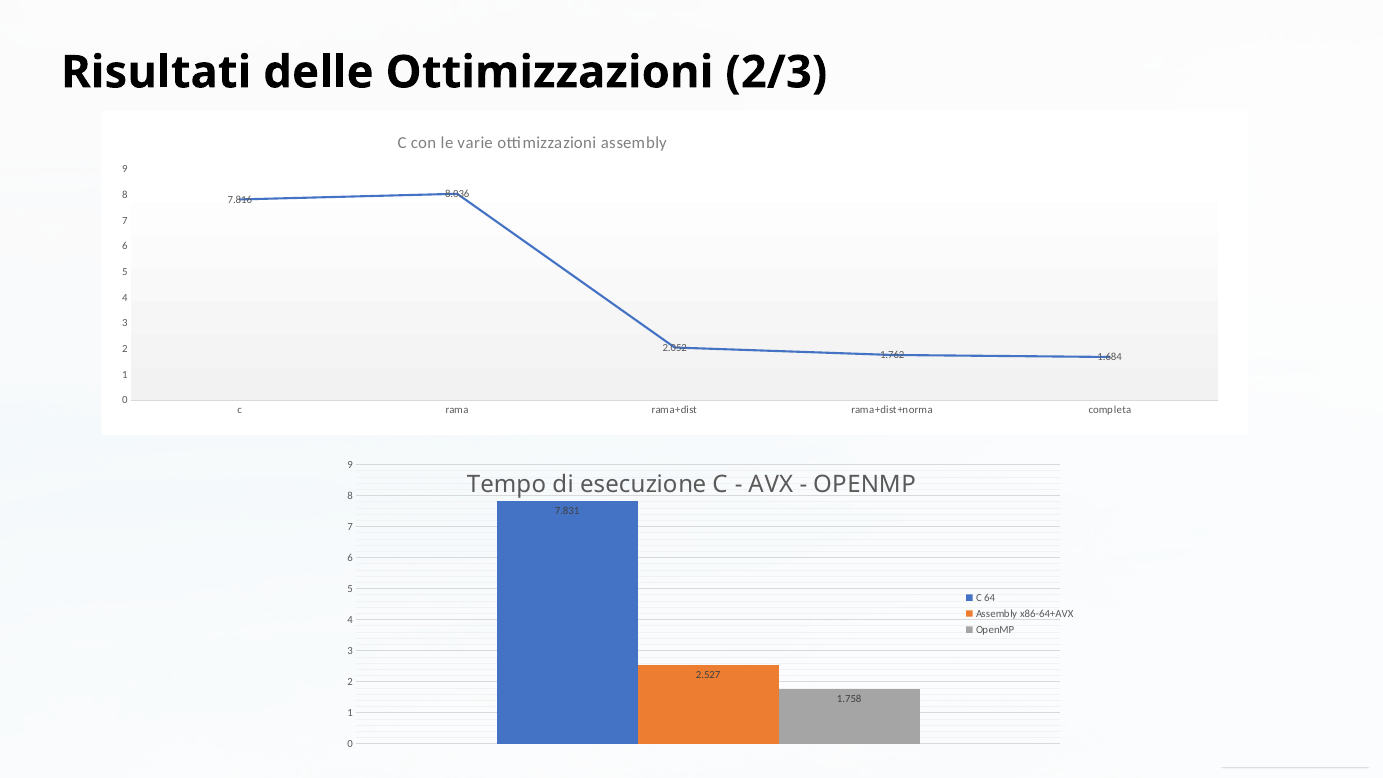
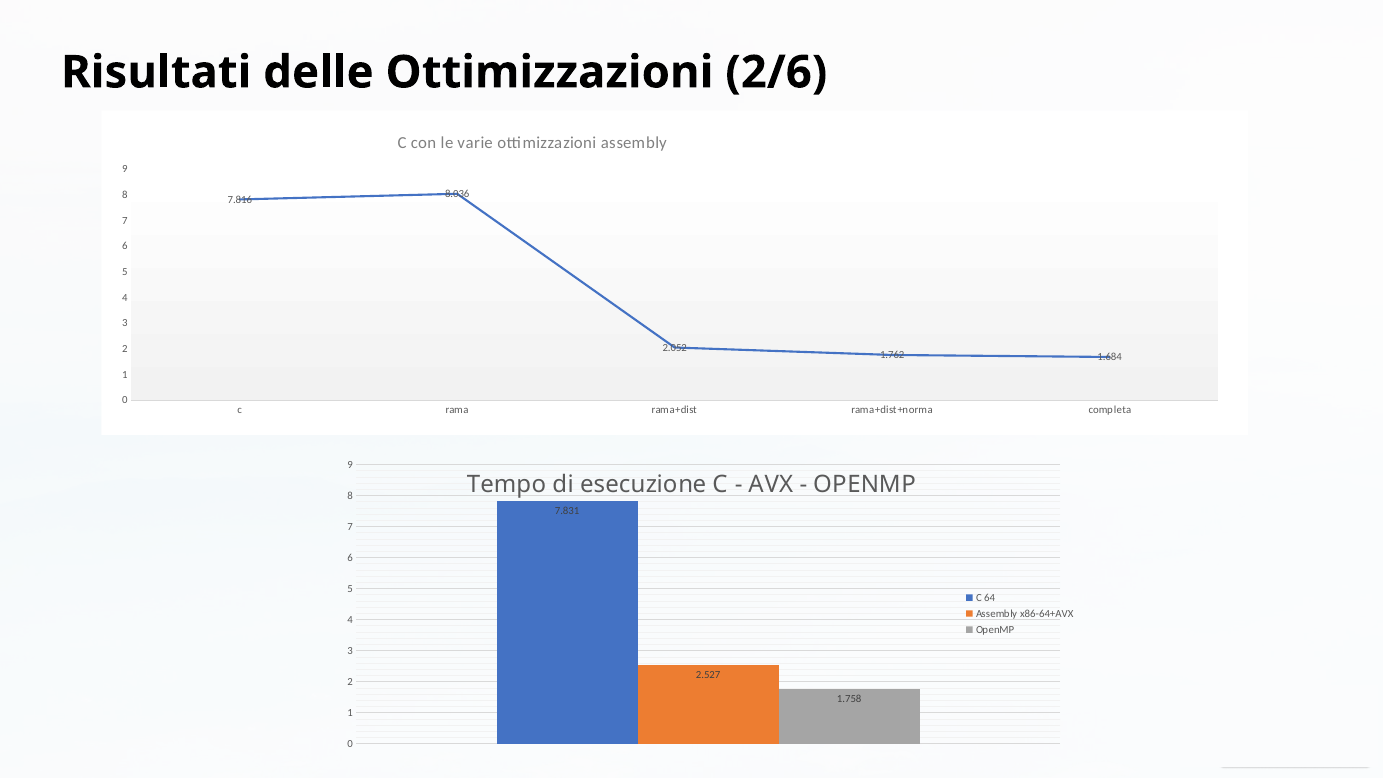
2/3: 2/3 -> 2/6
